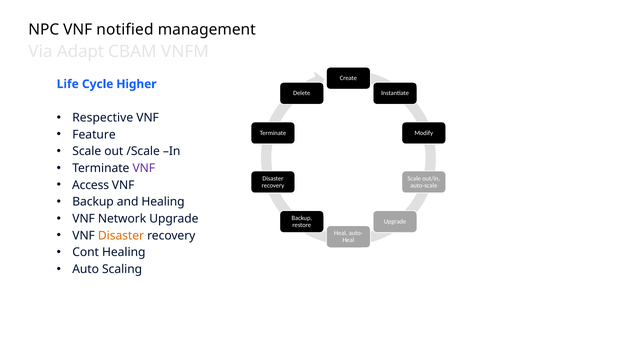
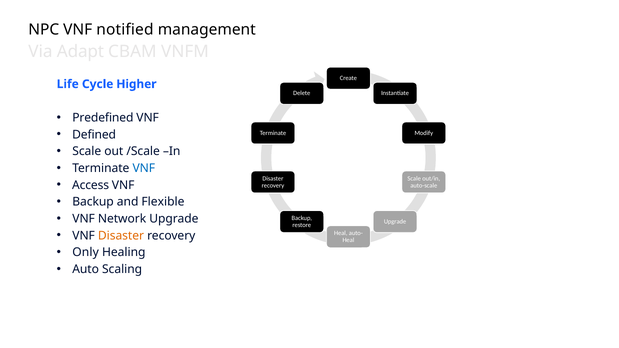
Respective: Respective -> Predefined
Feature: Feature -> Defined
VNF at (144, 168) colour: purple -> blue
and Healing: Healing -> Flexible
Cont: Cont -> Only
